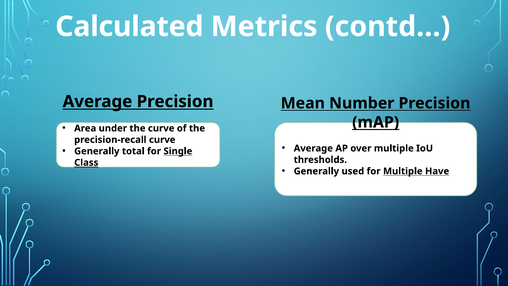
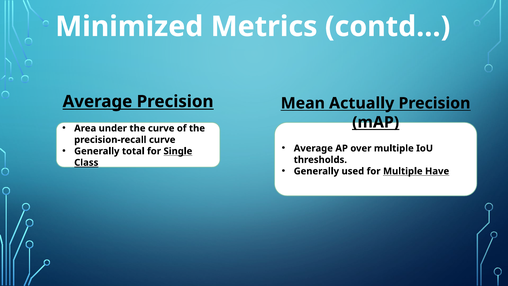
Calculated: Calculated -> Minimized
Number: Number -> Actually
